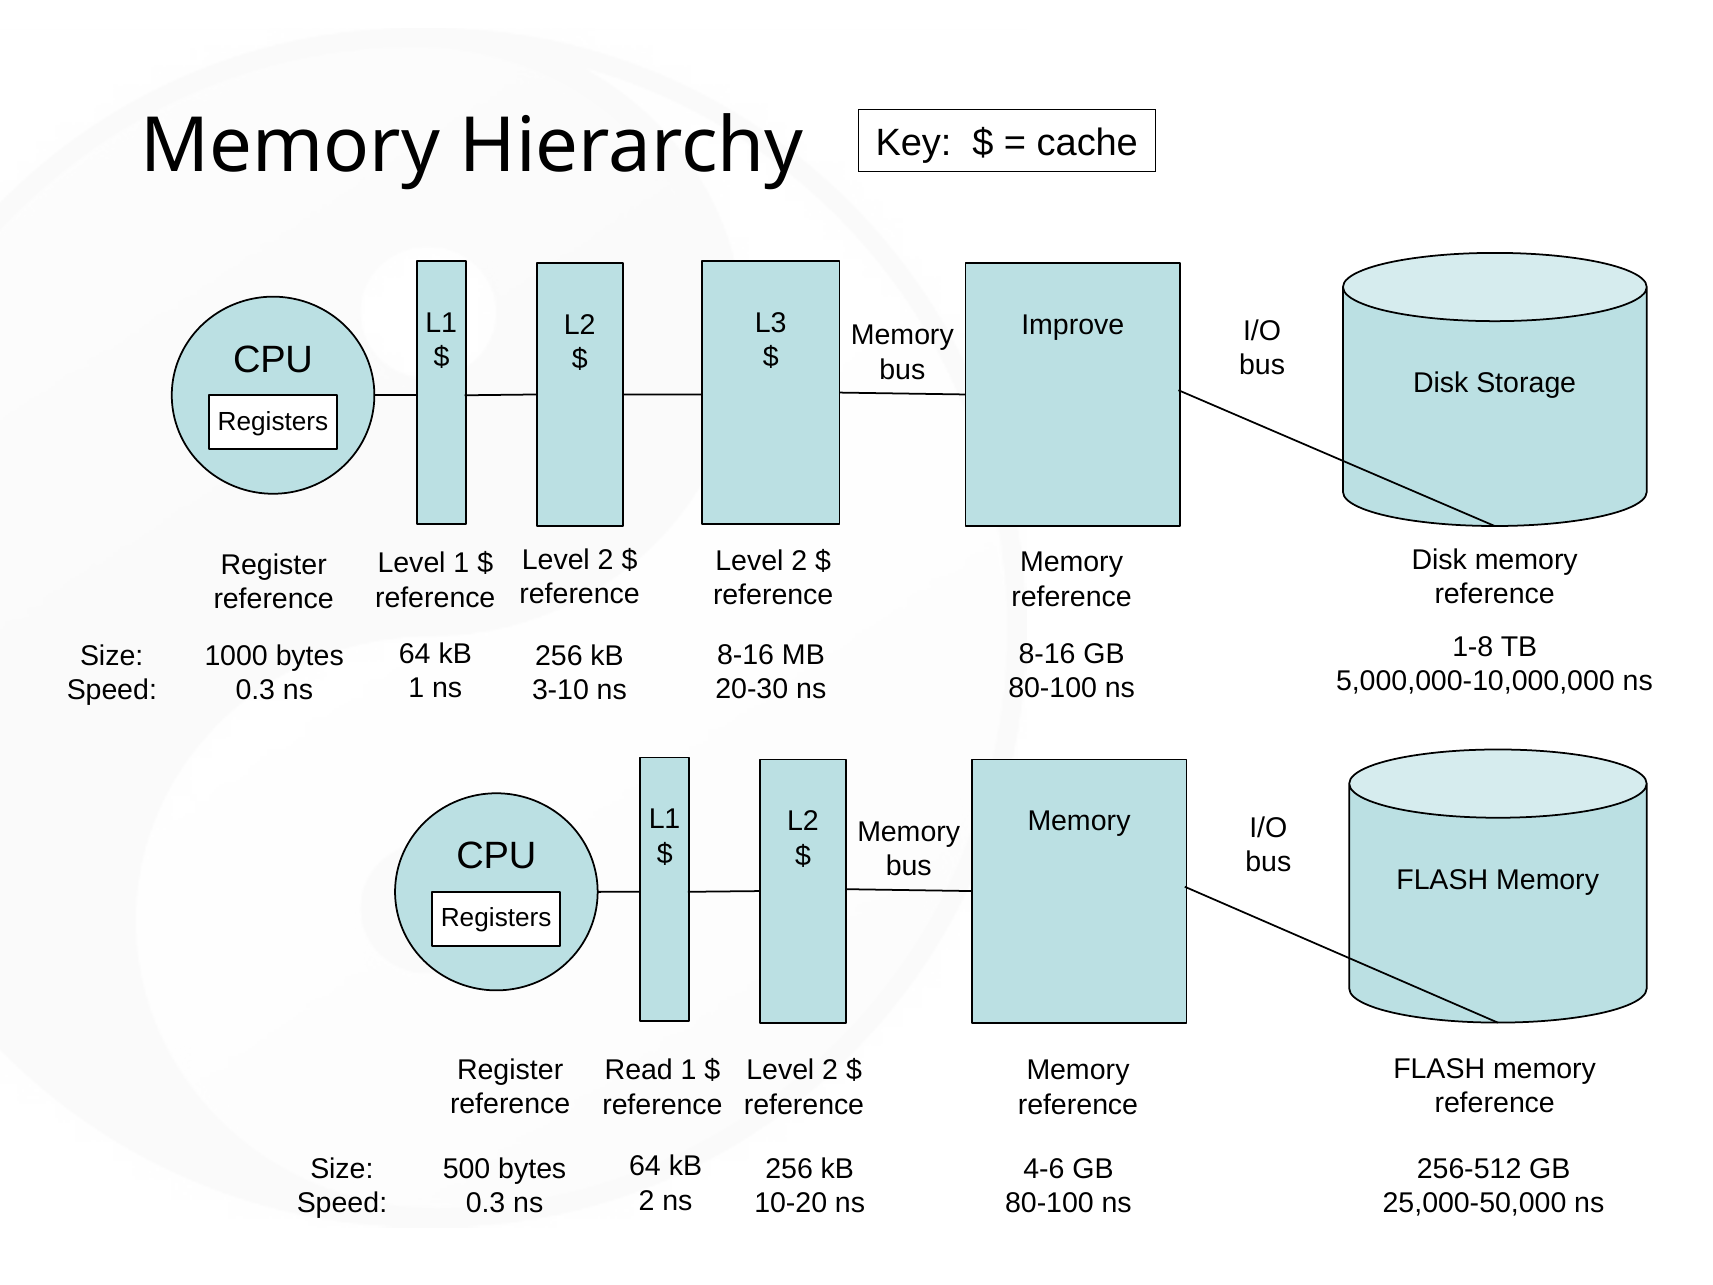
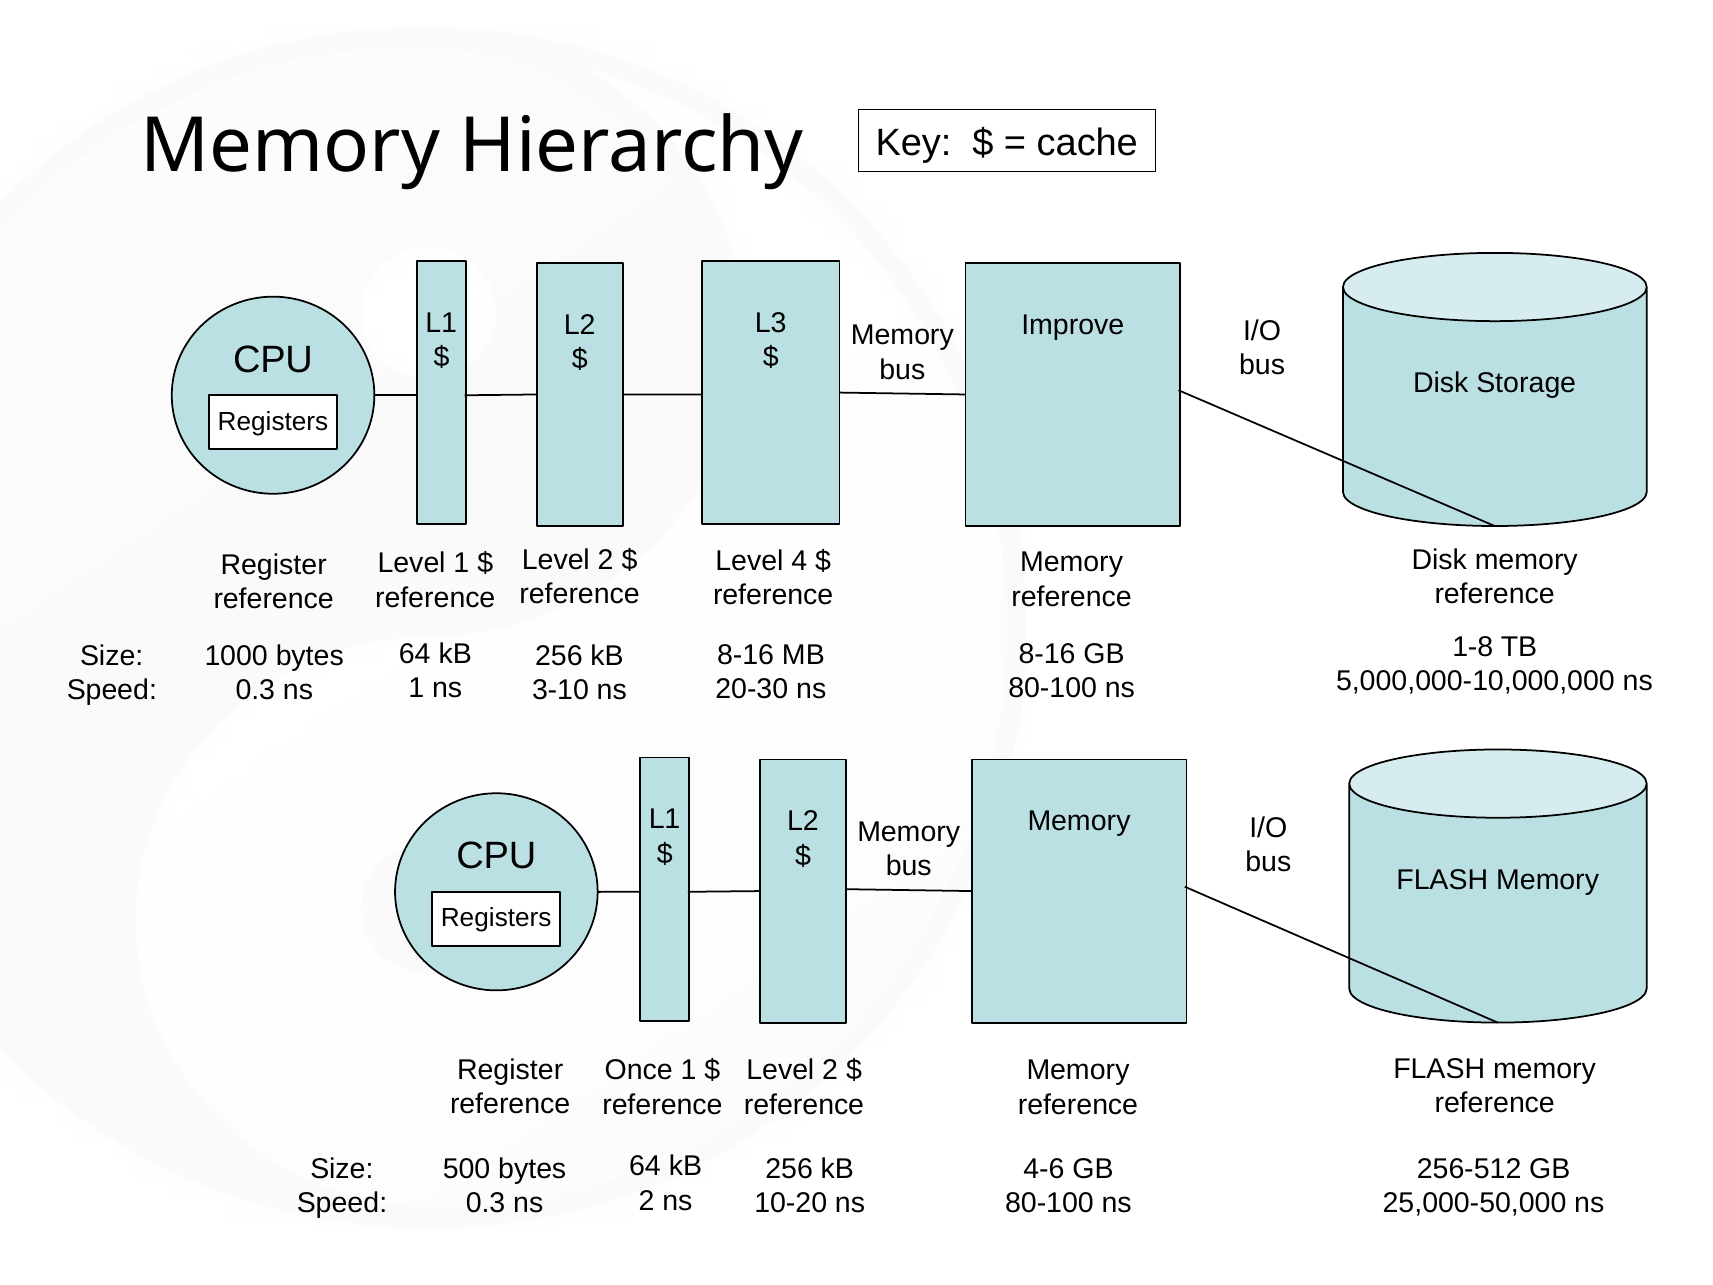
2 at (799, 561): 2 -> 4
Read: Read -> Once
